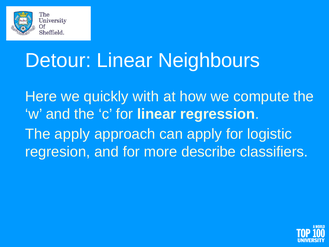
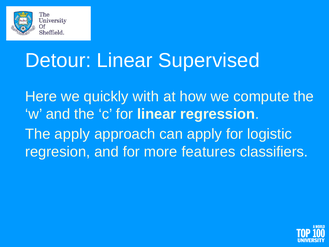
Neighbours: Neighbours -> Supervised
describe: describe -> features
